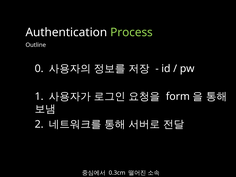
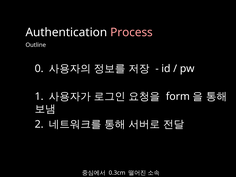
Process colour: light green -> pink
